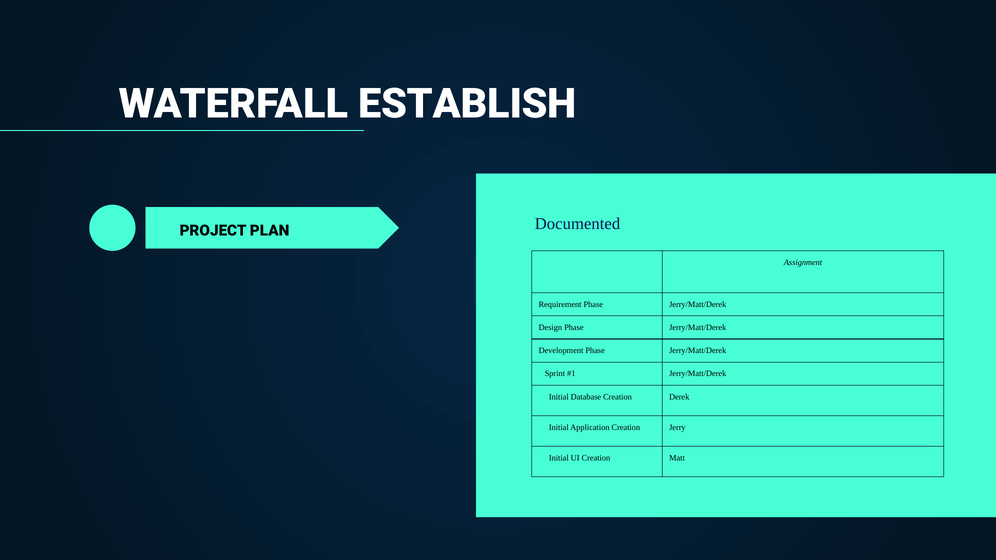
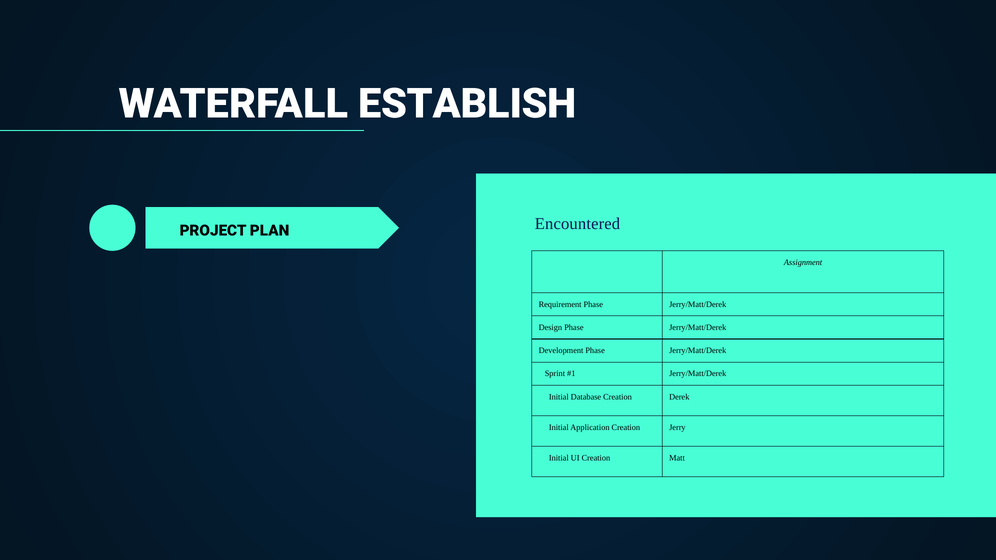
Documented: Documented -> Encountered
